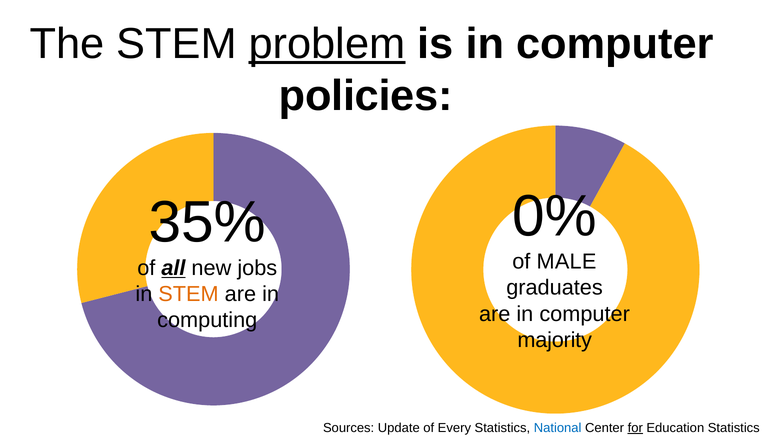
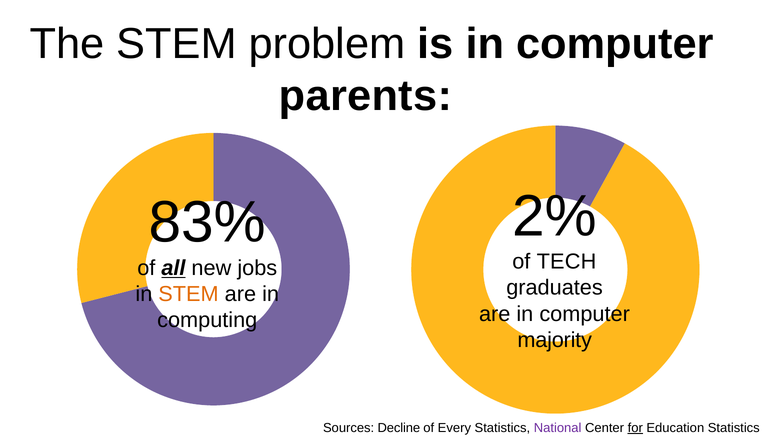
problem underline: present -> none
policies: policies -> parents
0%: 0% -> 2%
35%: 35% -> 83%
MALE: MALE -> TECH
Update: Update -> Decline
National colour: blue -> purple
